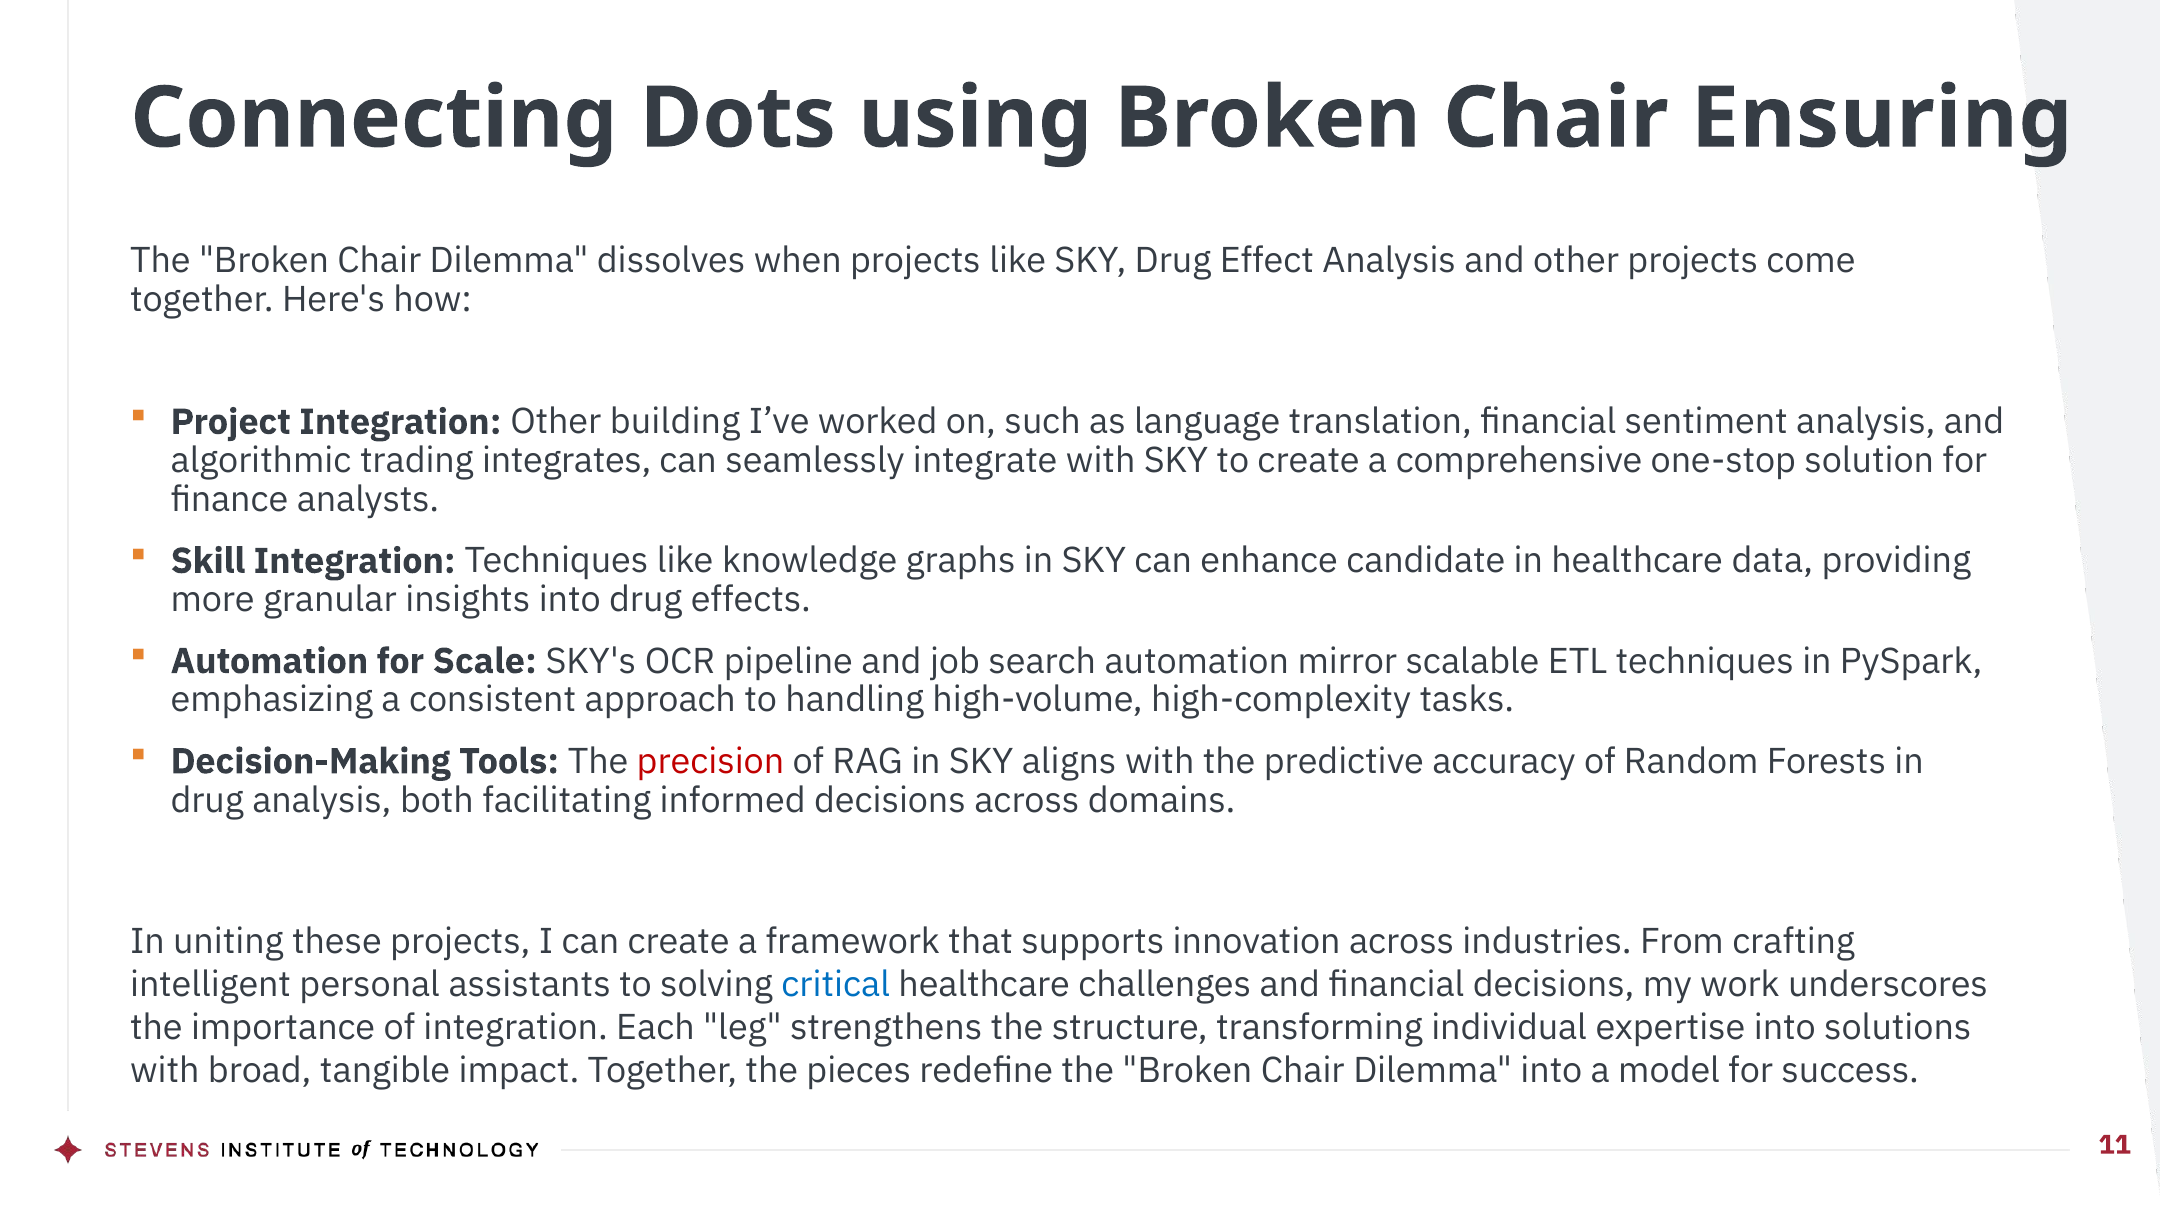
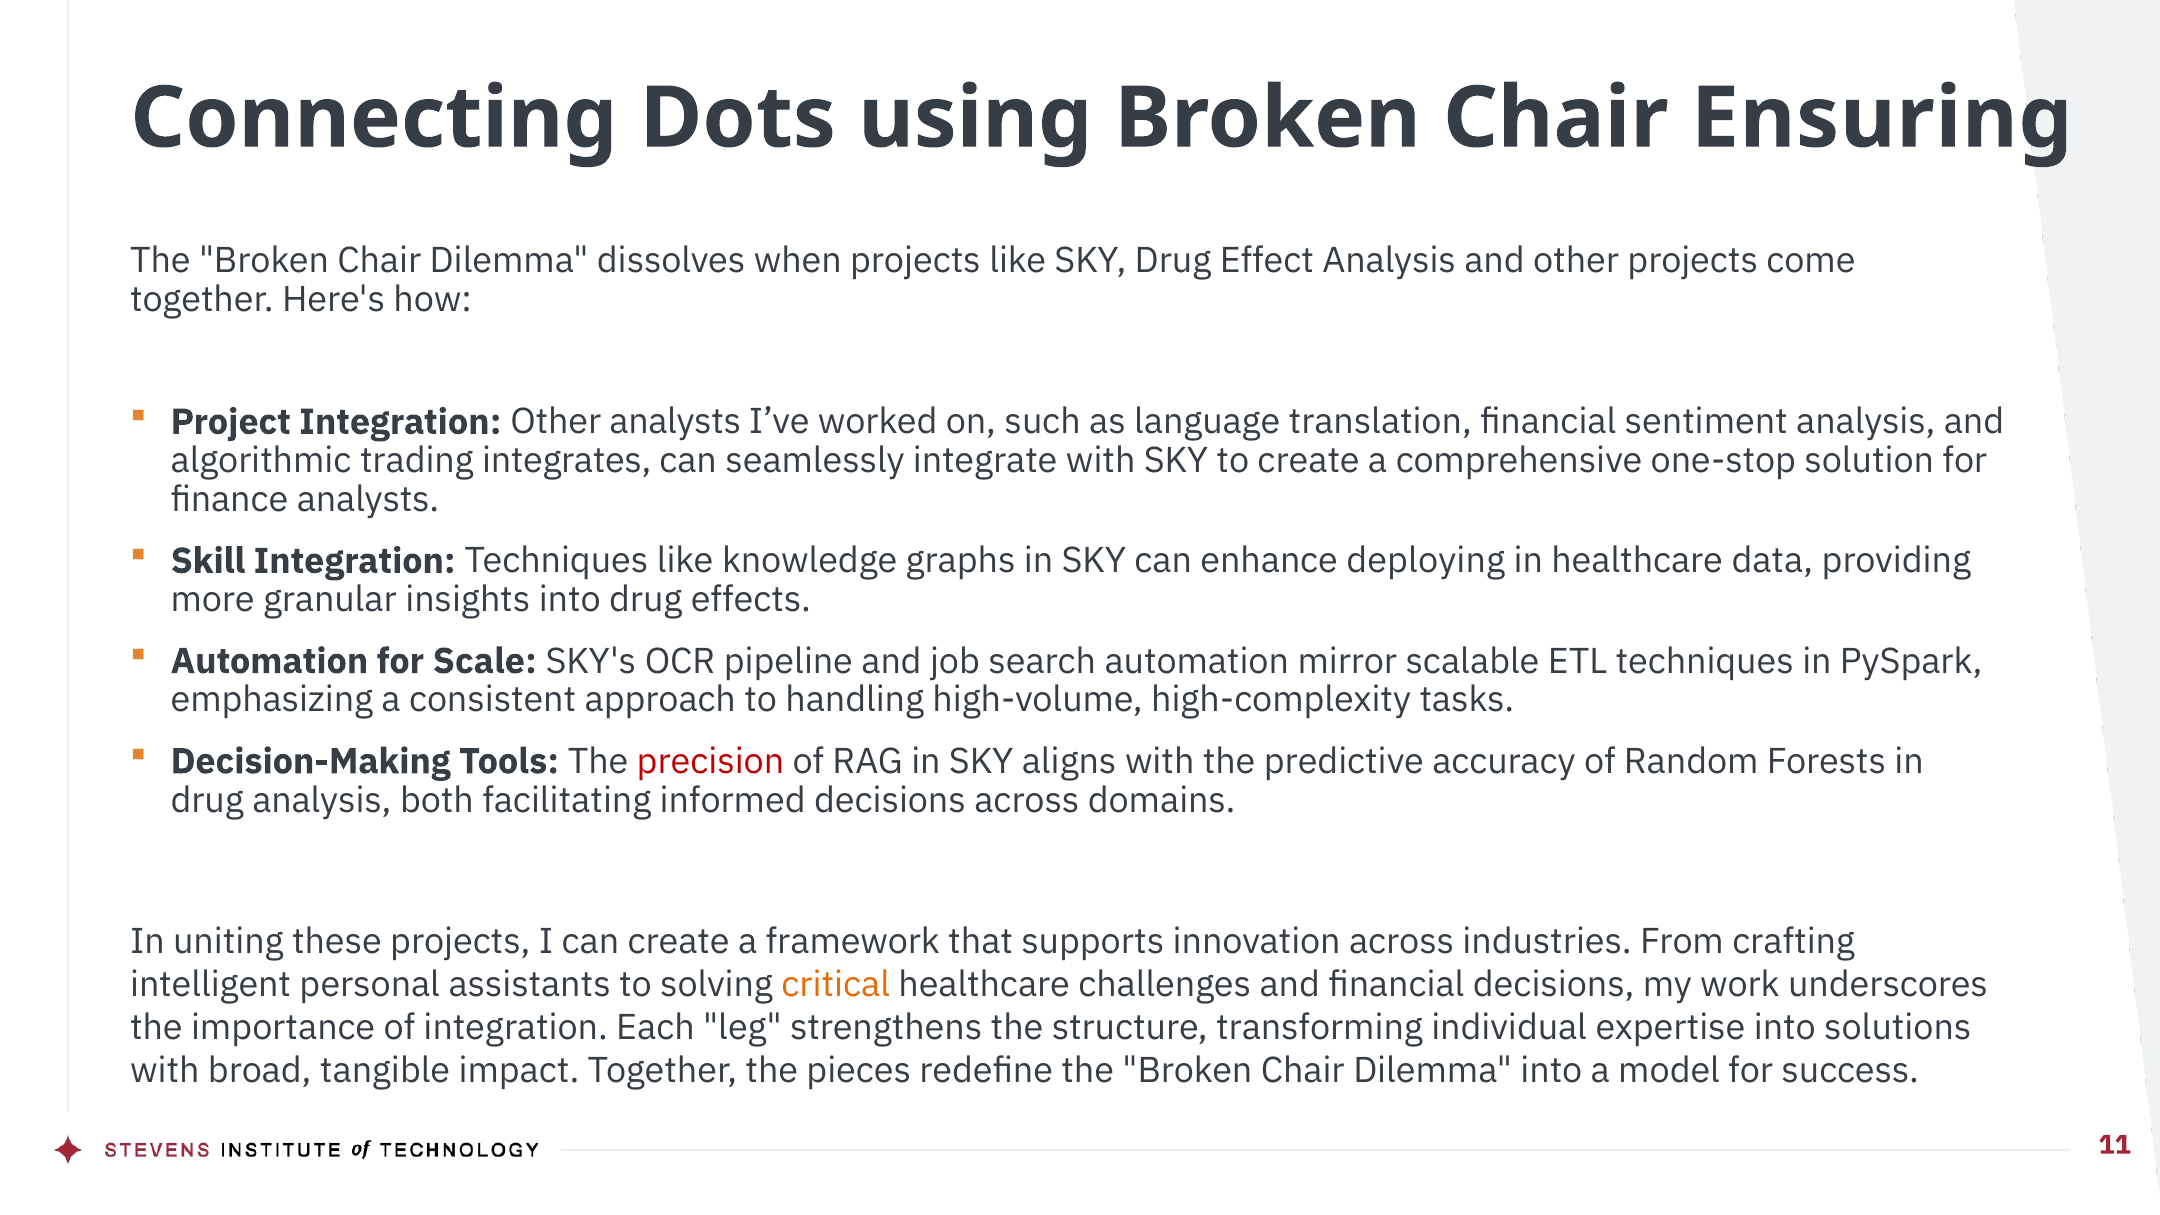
Other building: building -> analysts
candidate: candidate -> deploying
critical colour: blue -> orange
